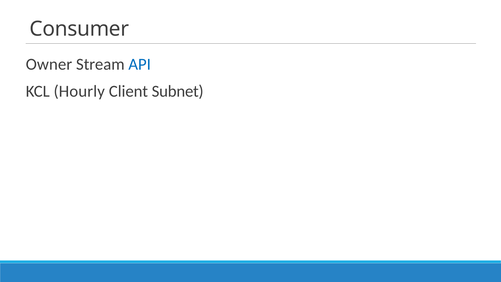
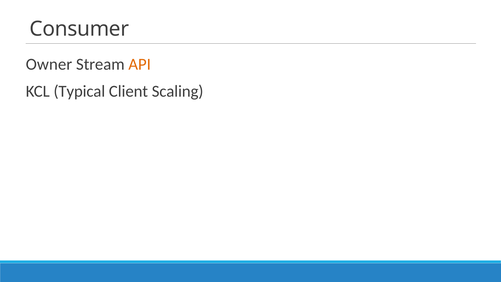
API colour: blue -> orange
Hourly: Hourly -> Typical
Subnet: Subnet -> Scaling
